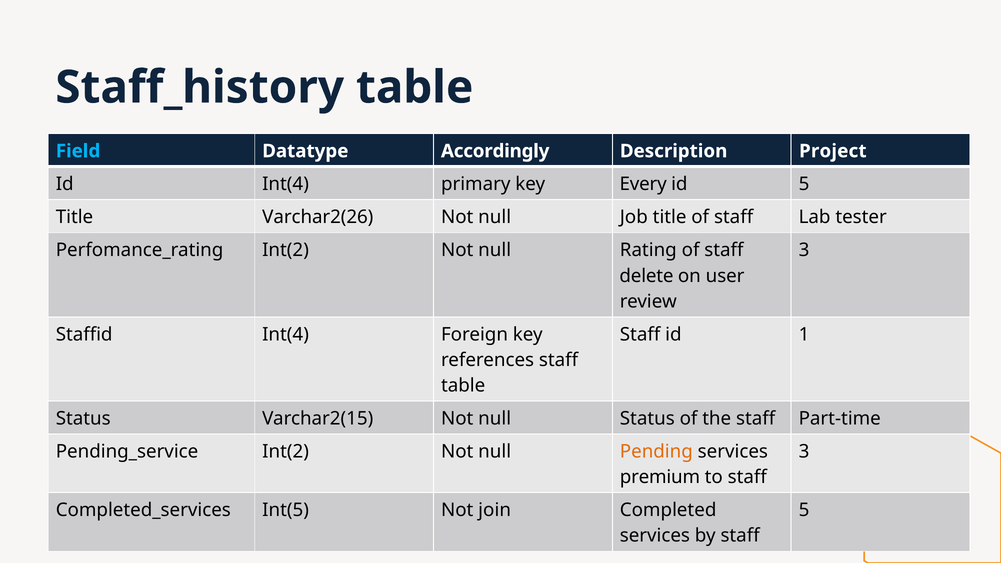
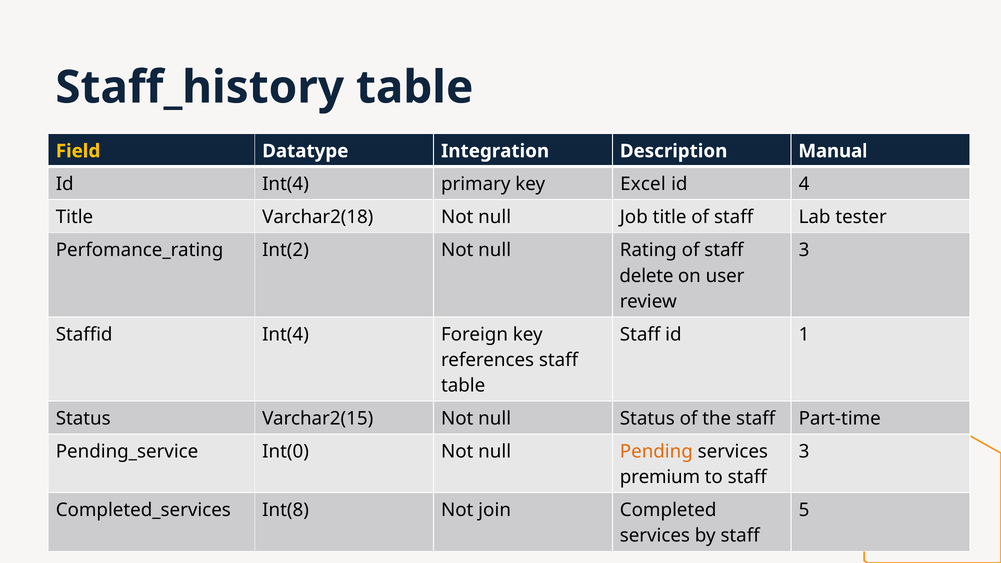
Field colour: light blue -> yellow
Accordingly: Accordingly -> Integration
Project: Project -> Manual
Every: Every -> Excel
id 5: 5 -> 4
Varchar2(26: Varchar2(26 -> Varchar2(18
Int(2 at (286, 452): Int(2 -> Int(0
Int(5: Int(5 -> Int(8
